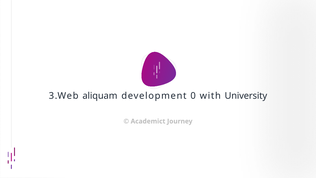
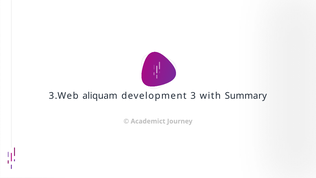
0: 0 -> 3
University: University -> Summary
